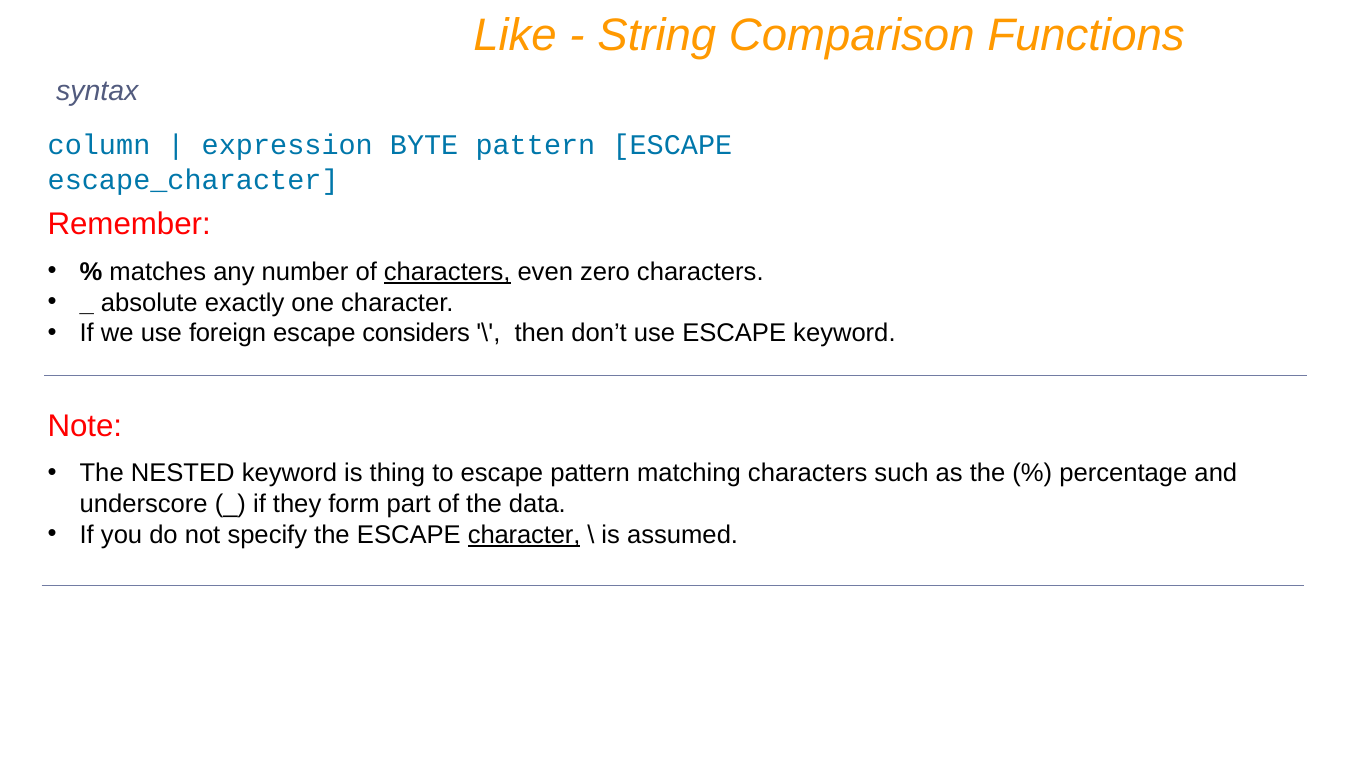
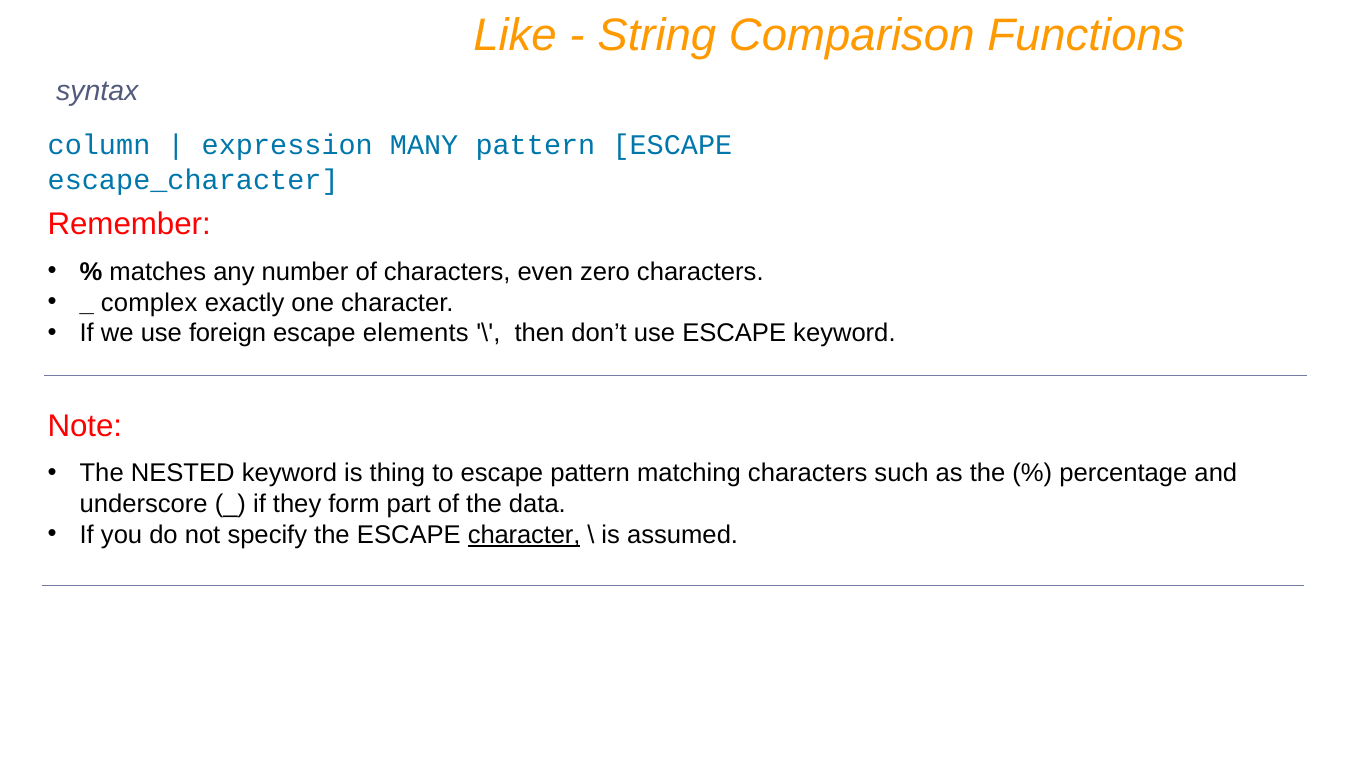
BYTE: BYTE -> MANY
characters at (447, 272) underline: present -> none
absolute: absolute -> complex
considers: considers -> elements
